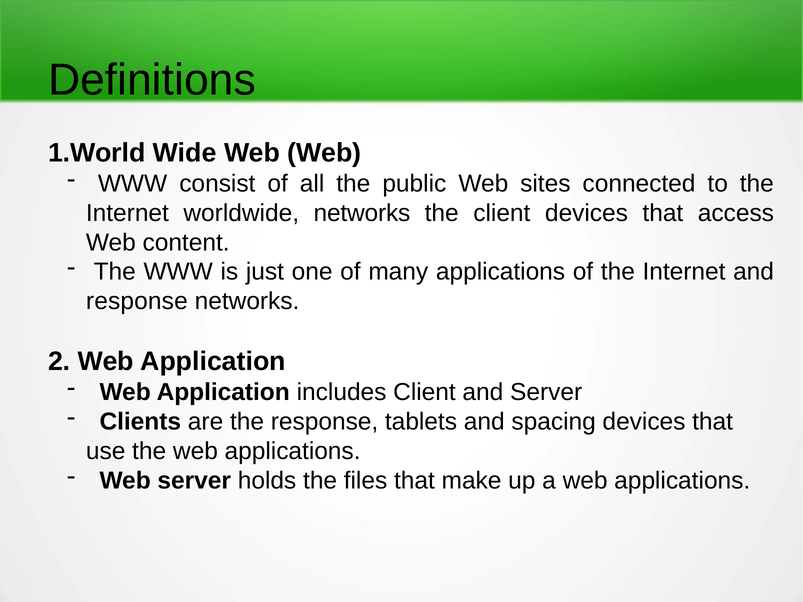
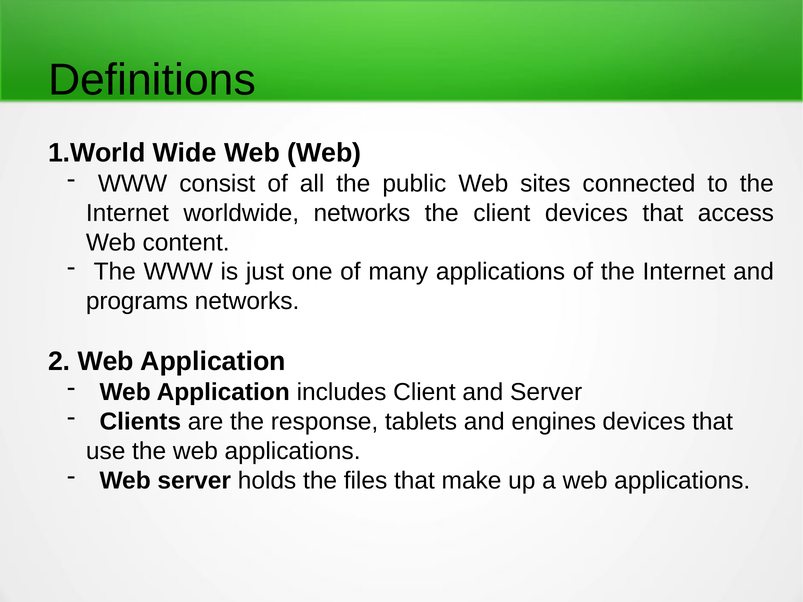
response at (137, 301): response -> programs
spacing: spacing -> engines
